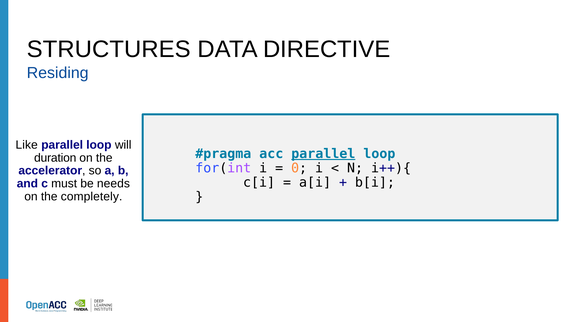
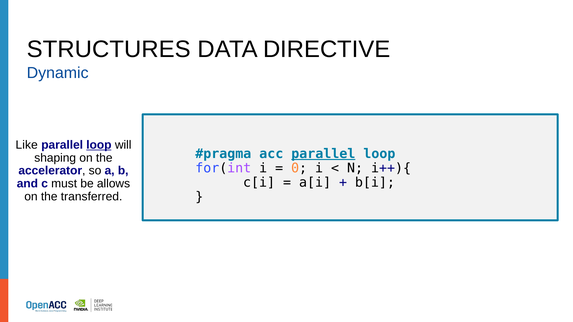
Residing: Residing -> Dynamic
loop at (99, 145) underline: none -> present
duration: duration -> shaping
needs: needs -> allows
completely: completely -> transferred
